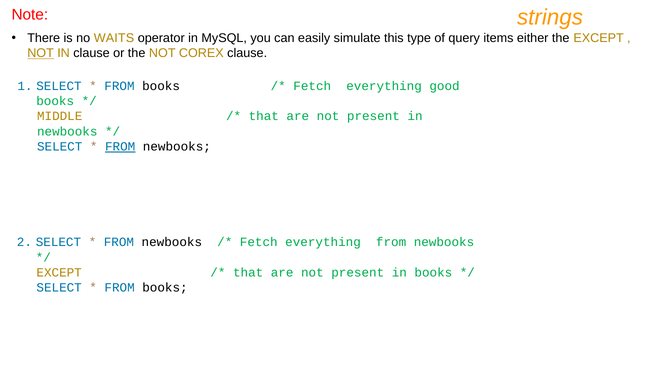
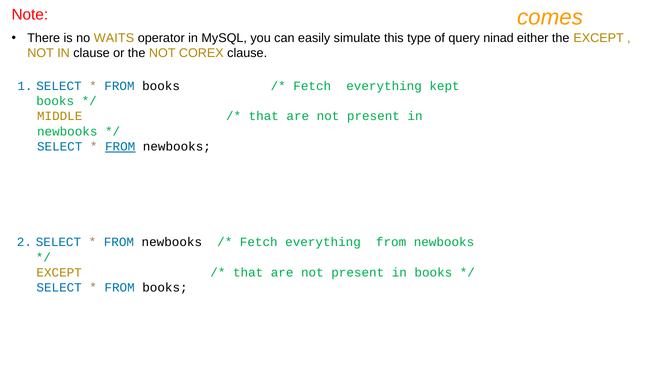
strings: strings -> comes
items: items -> ninad
NOT at (41, 53) underline: present -> none
good: good -> kept
